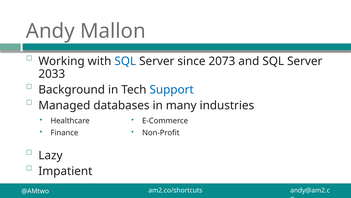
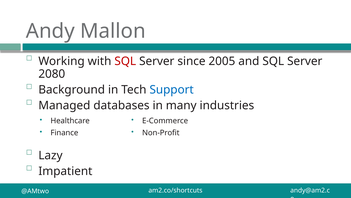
SQL at (125, 61) colour: blue -> red
2073: 2073 -> 2005
2033: 2033 -> 2080
